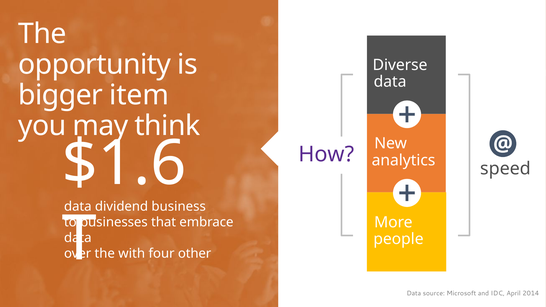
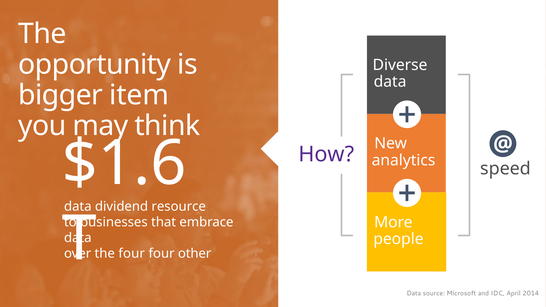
business: business -> resource
the with: with -> four
